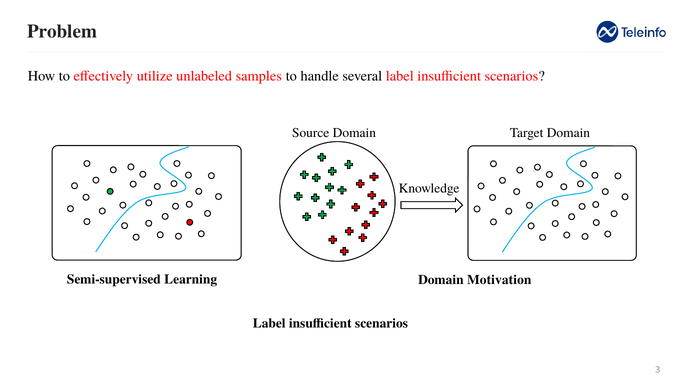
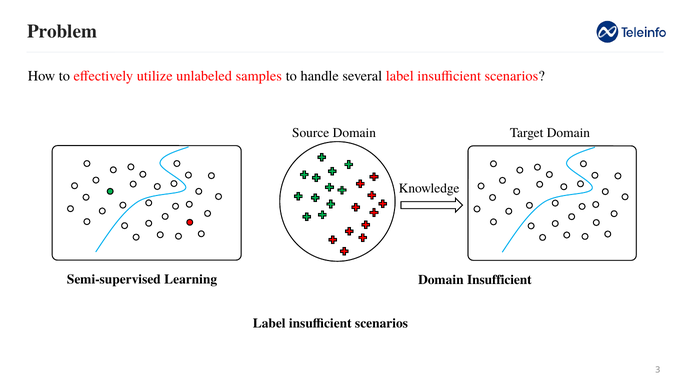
Domain Motivation: Motivation -> Insufficient
